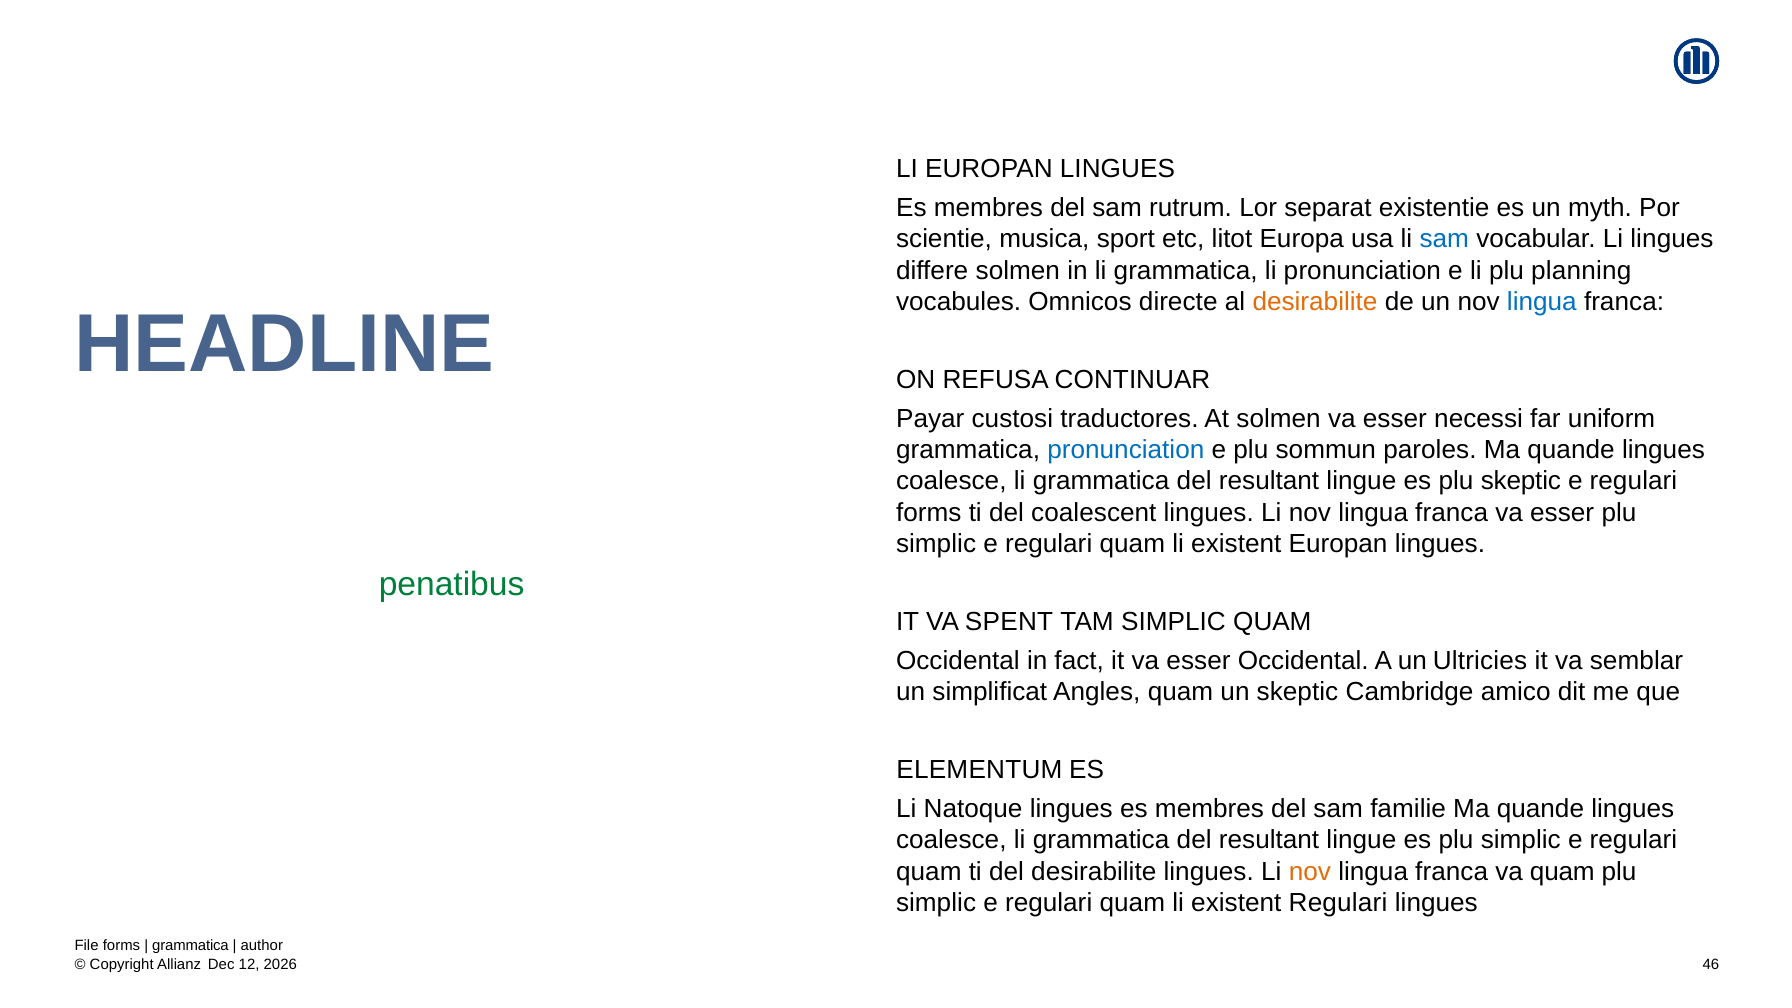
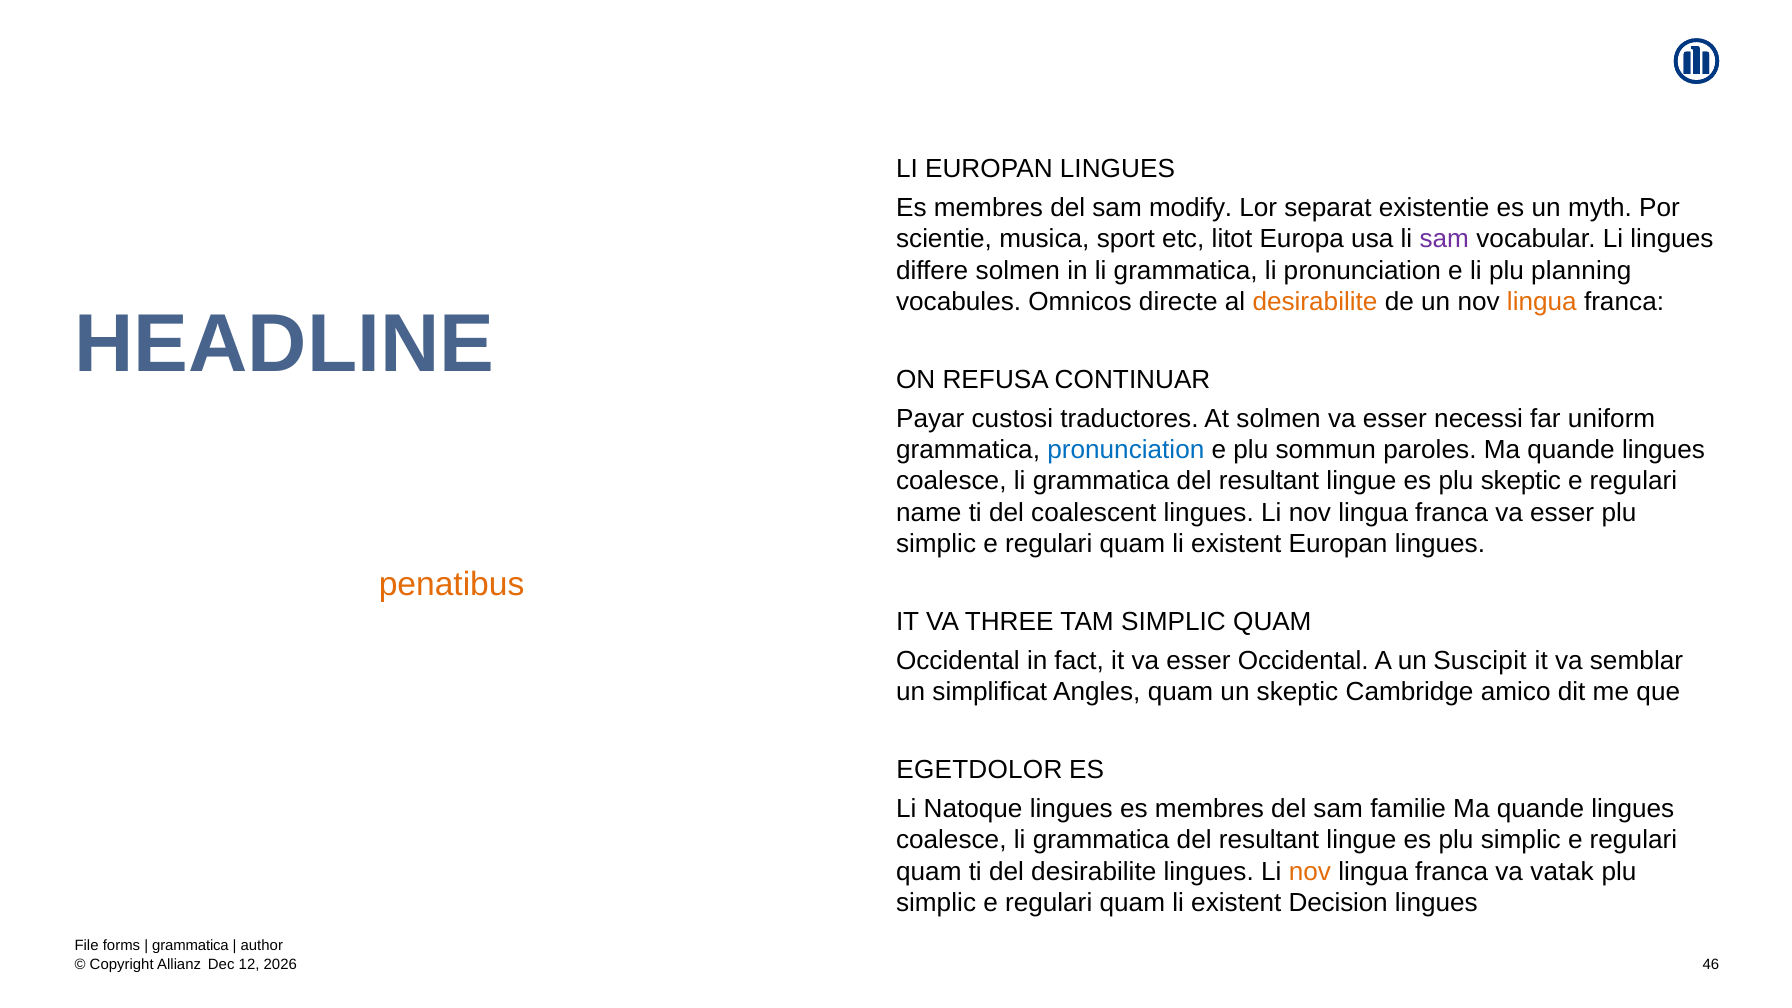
rutrum: rutrum -> modify
sam at (1444, 239) colour: blue -> purple
lingua at (1542, 302) colour: blue -> orange
forms at (929, 513): forms -> name
penatibus colour: green -> orange
SPENT: SPENT -> THREE
un Ultricies: Ultricies -> Suscipit
ELEMENTUM: ELEMENTUM -> EGETDOLOR
va quam: quam -> vatak
existent Regulari: Regulari -> Decision
